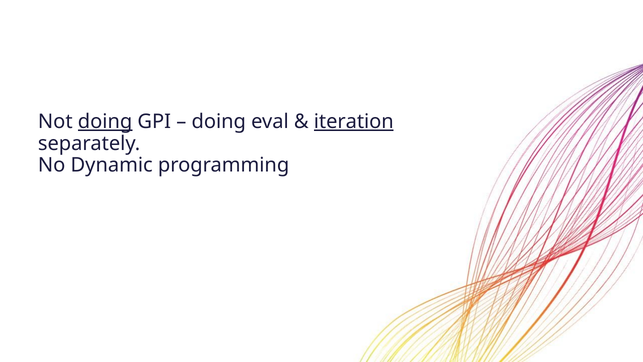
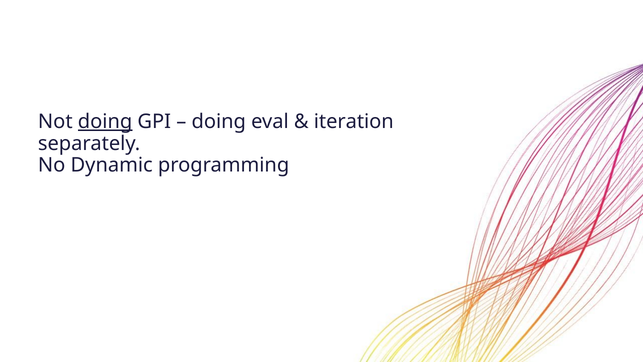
iteration underline: present -> none
